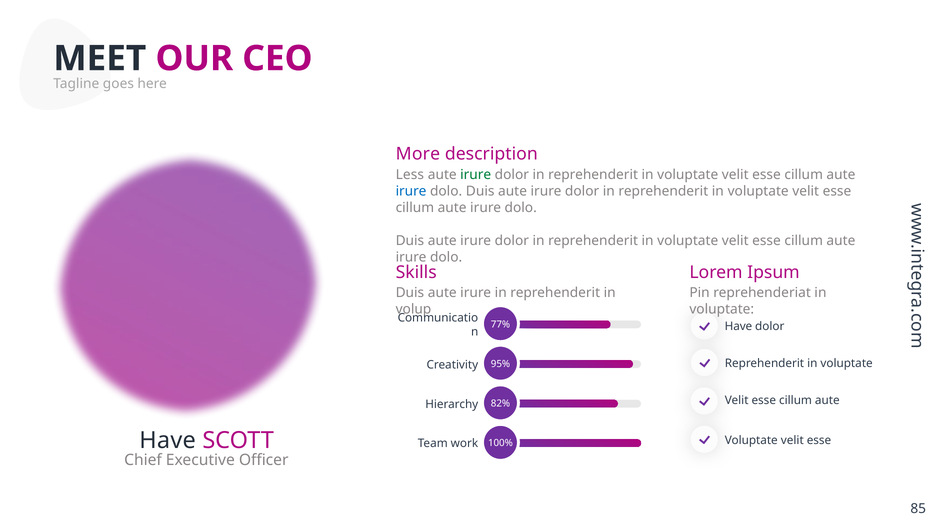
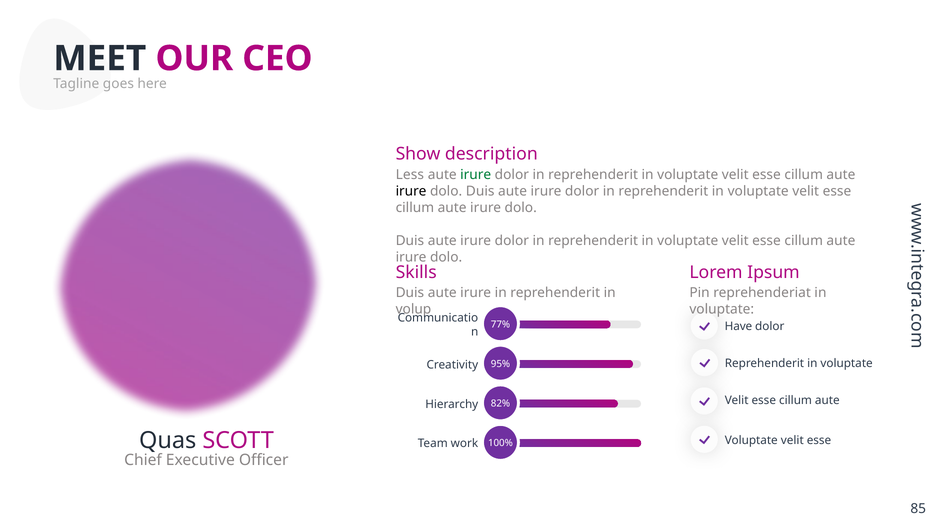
More: More -> Show
irure at (411, 191) colour: blue -> black
Have at (168, 440): Have -> Quas
